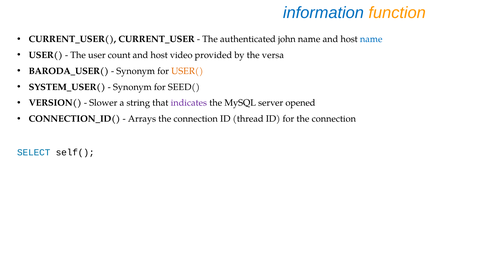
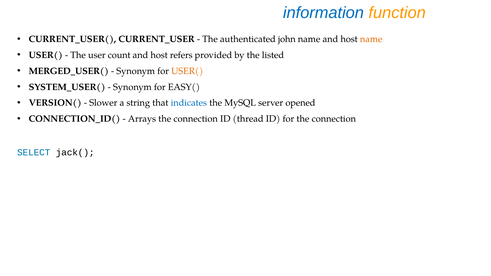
name at (371, 39) colour: blue -> orange
video: video -> refers
versa: versa -> listed
BARODA_USER(: BARODA_USER( -> MERGED_USER(
SEED(: SEED( -> EASY(
indicates colour: purple -> blue
self(: self( -> jack(
